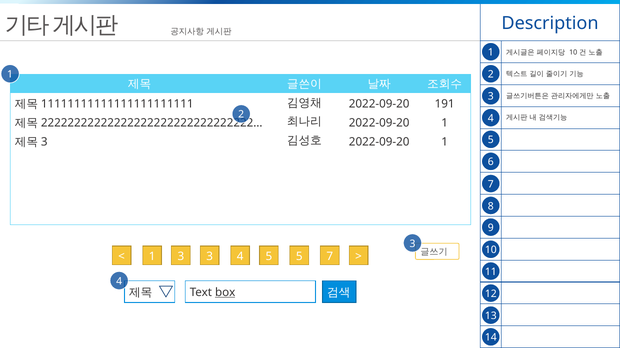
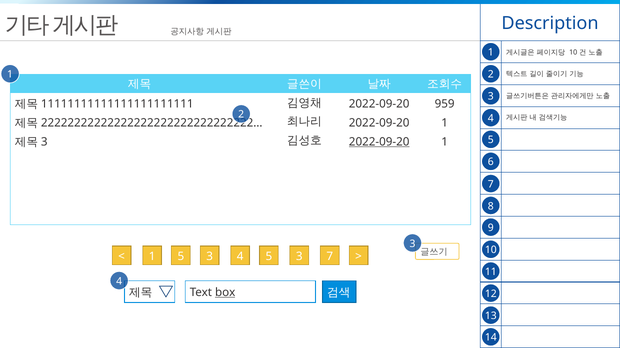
191: 191 -> 959
2022-09-20 at (379, 142) underline: none -> present
1 3: 3 -> 5
4 5 5: 5 -> 3
